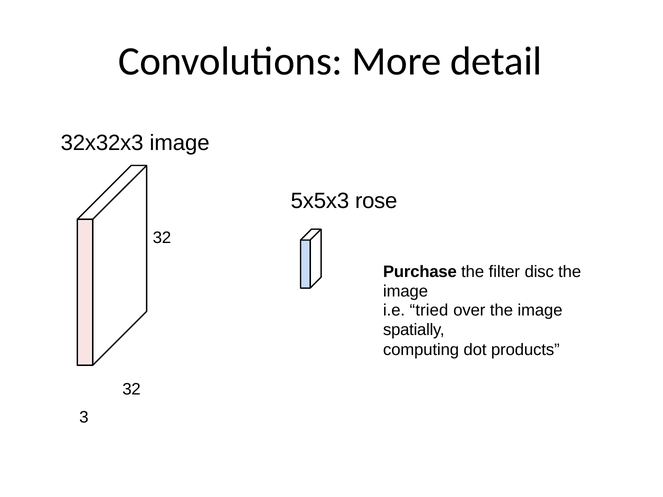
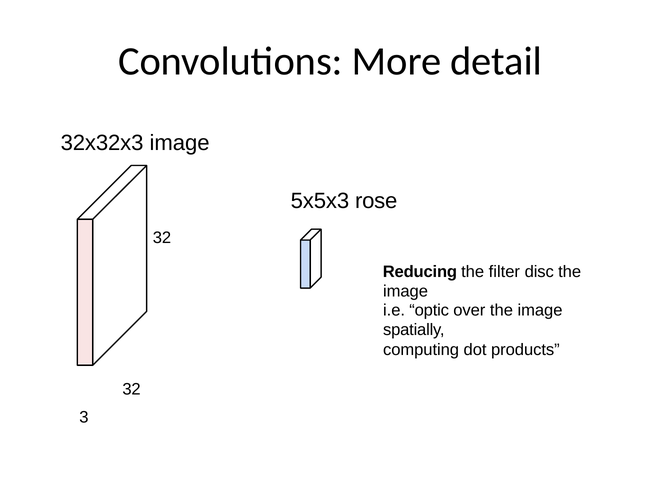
Purchase: Purchase -> Reducing
tried: tried -> optic
